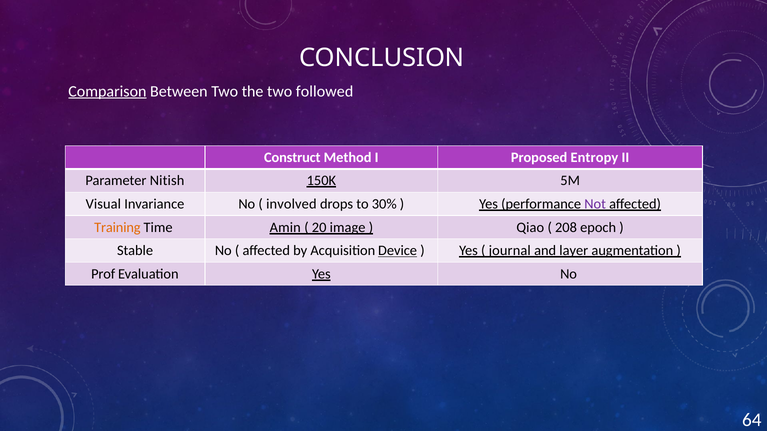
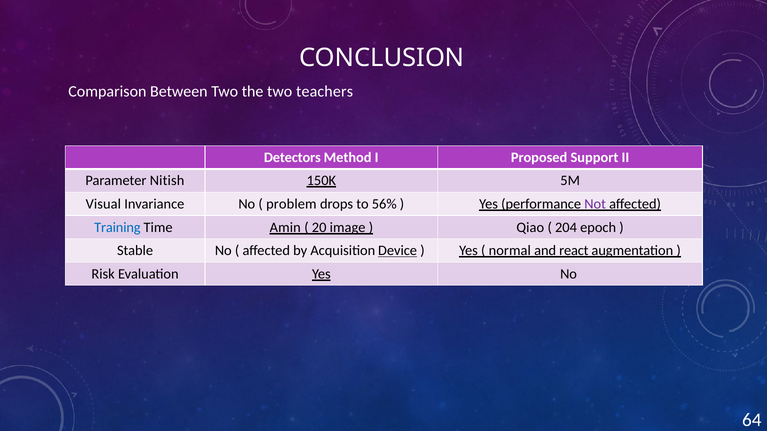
Comparison underline: present -> none
followed: followed -> teachers
Construct: Construct -> Detectors
Entropy: Entropy -> Support
involved: involved -> problem
30%: 30% -> 56%
Training colour: orange -> blue
208: 208 -> 204
journal: journal -> normal
layer: layer -> react
Prof: Prof -> Risk
